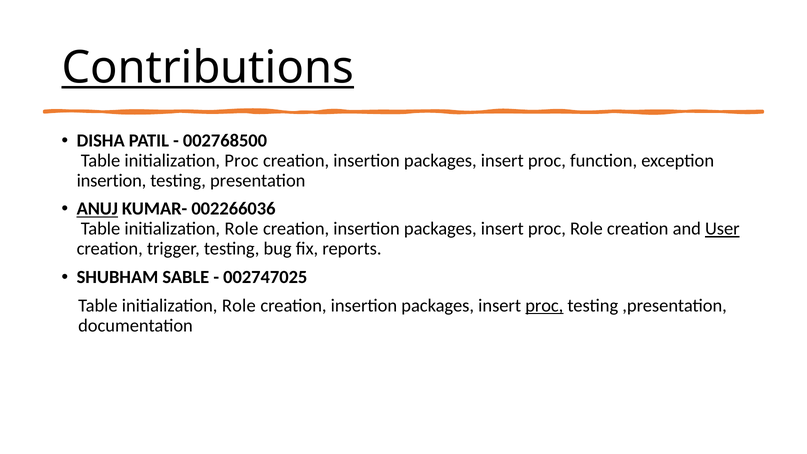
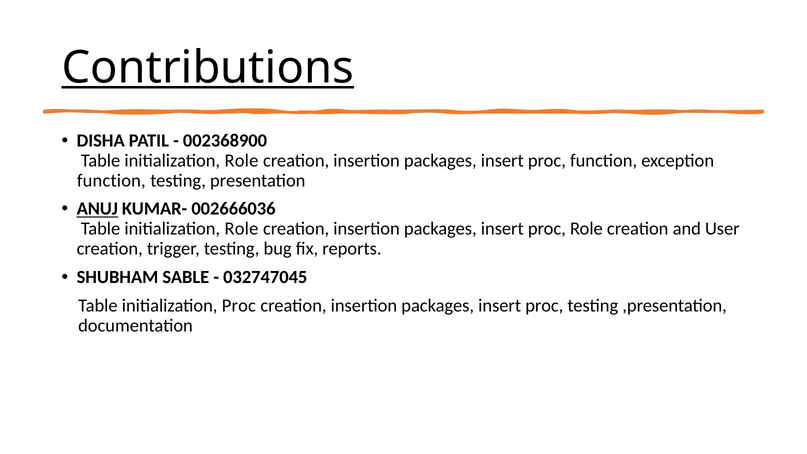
002768500: 002768500 -> 002368900
Proc at (241, 161): Proc -> Role
insertion at (111, 180): insertion -> function
002266036: 002266036 -> 002666036
User underline: present -> none
002747025: 002747025 -> 032747045
Role at (239, 305): Role -> Proc
proc at (544, 305) underline: present -> none
